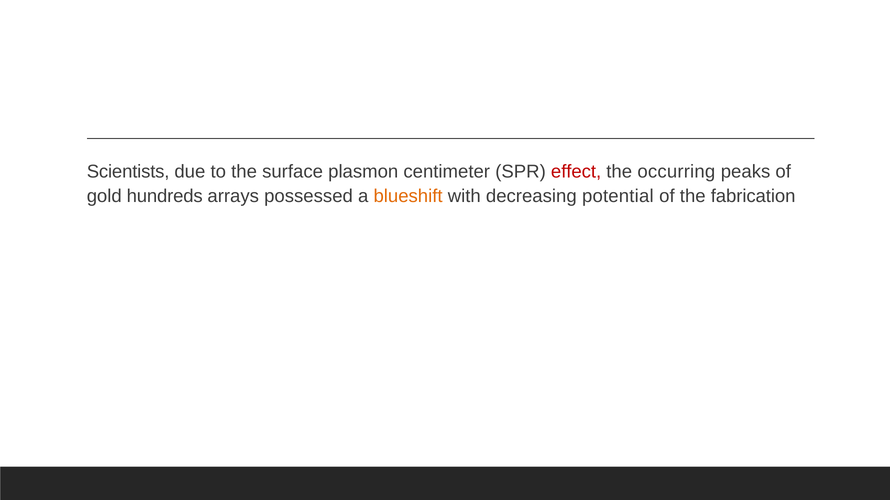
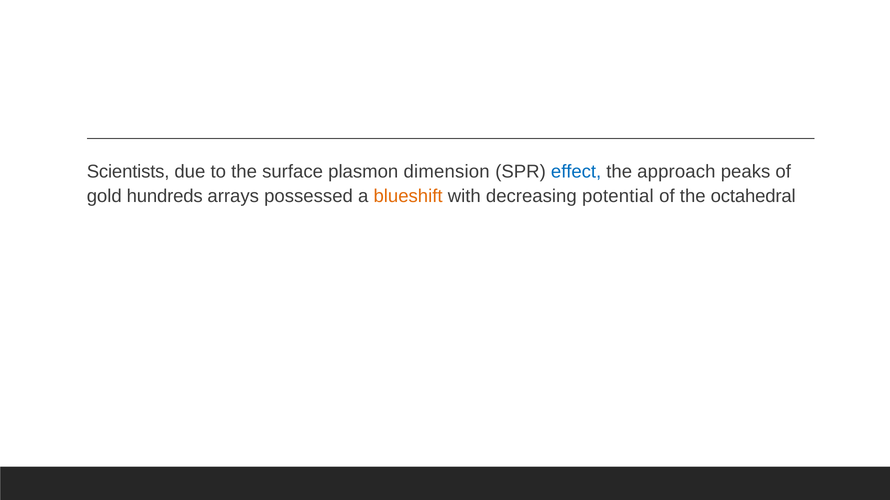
centimeter: centimeter -> dimension
effect colour: red -> blue
occurring: occurring -> approach
fabrication: fabrication -> octahedral
